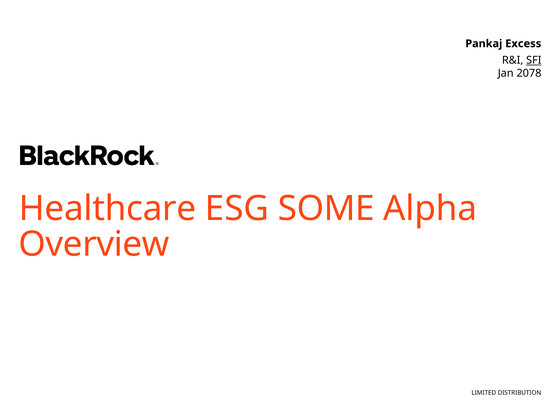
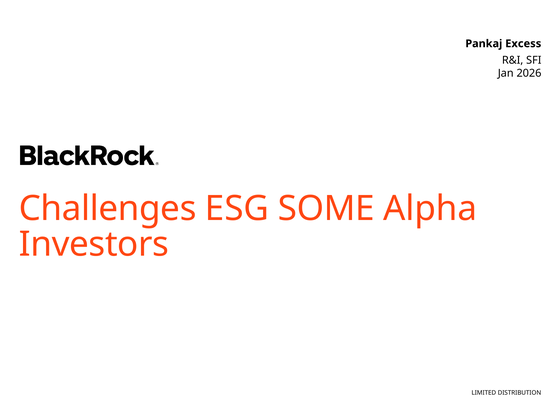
SFI underline: present -> none
2078: 2078 -> 2026
Healthcare: Healthcare -> Challenges
Overview: Overview -> Investors
